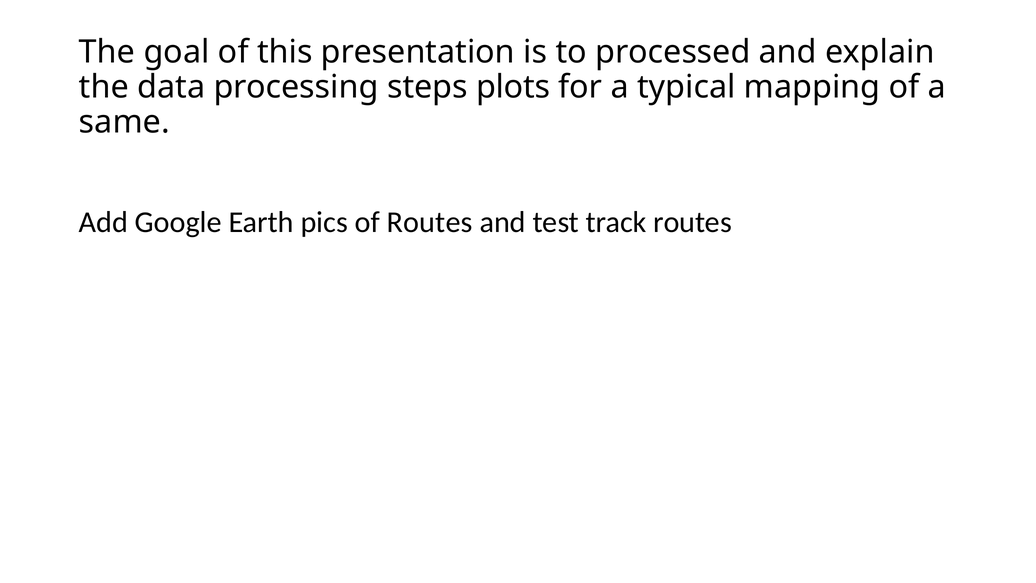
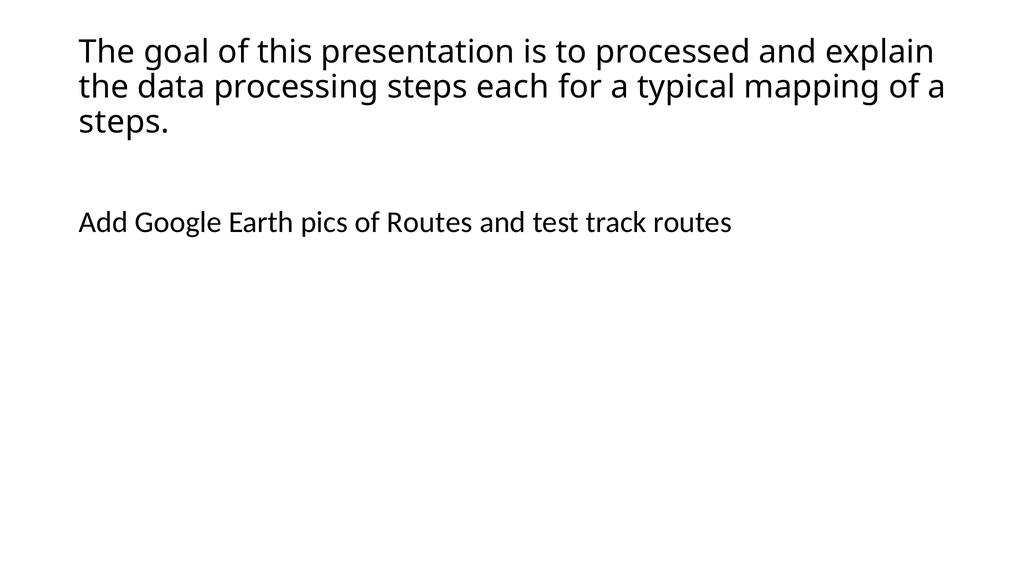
plots: plots -> each
same at (124, 122): same -> steps
